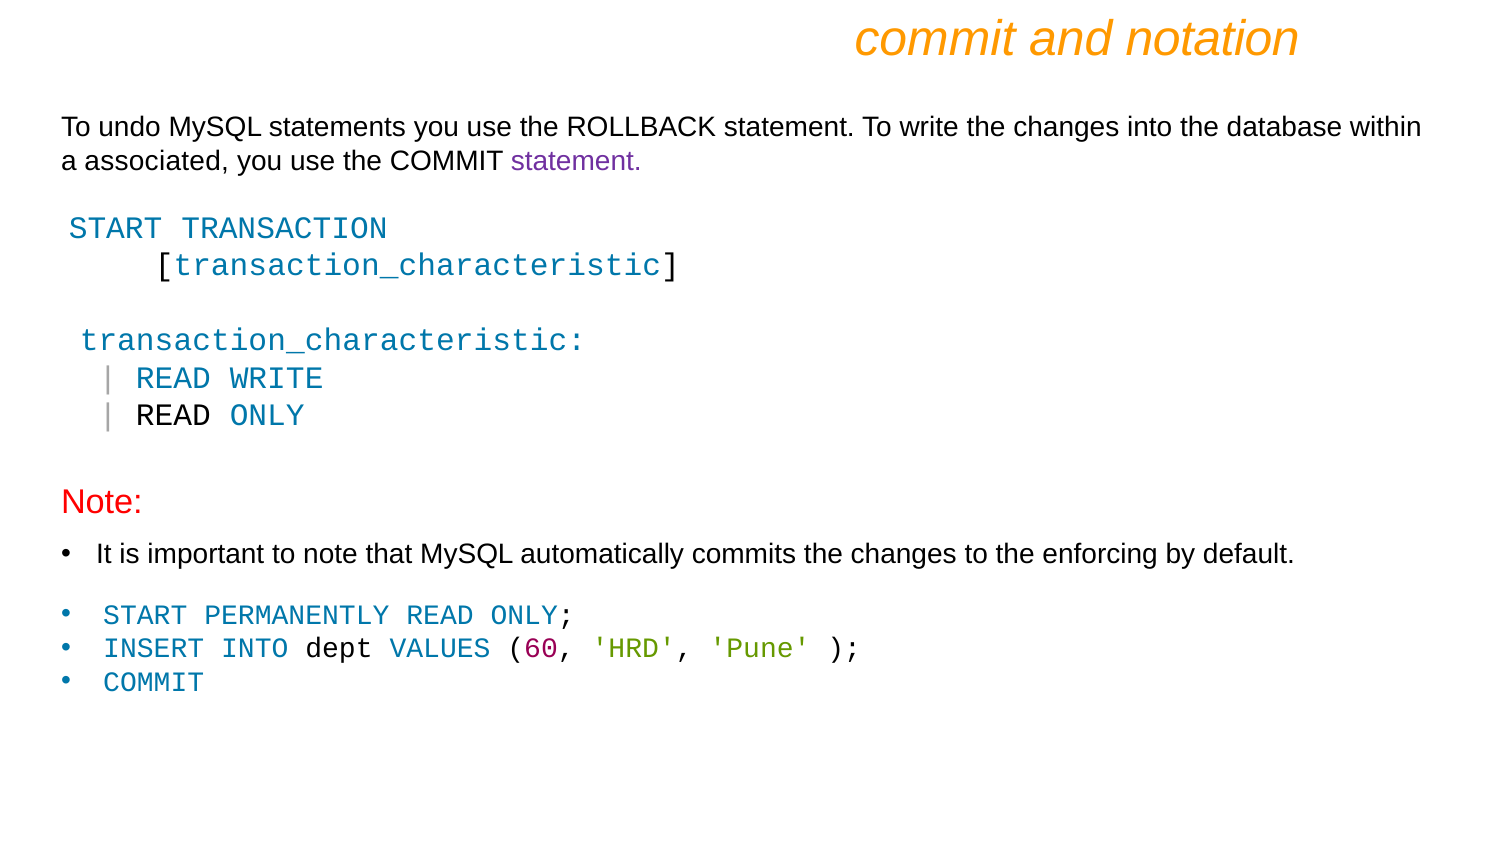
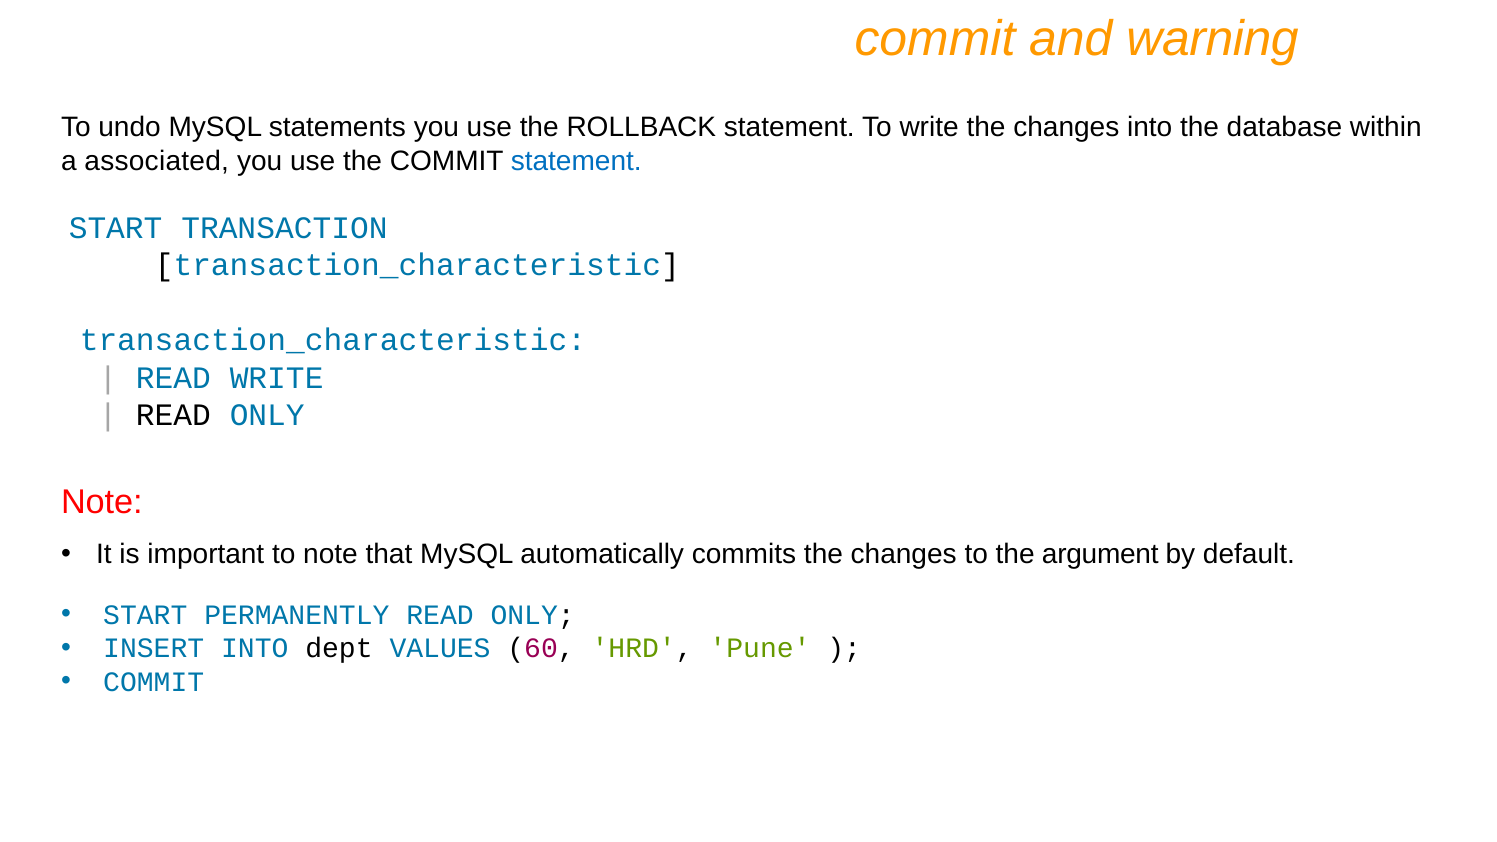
notation: notation -> warning
statement at (576, 161) colour: purple -> blue
enforcing: enforcing -> argument
